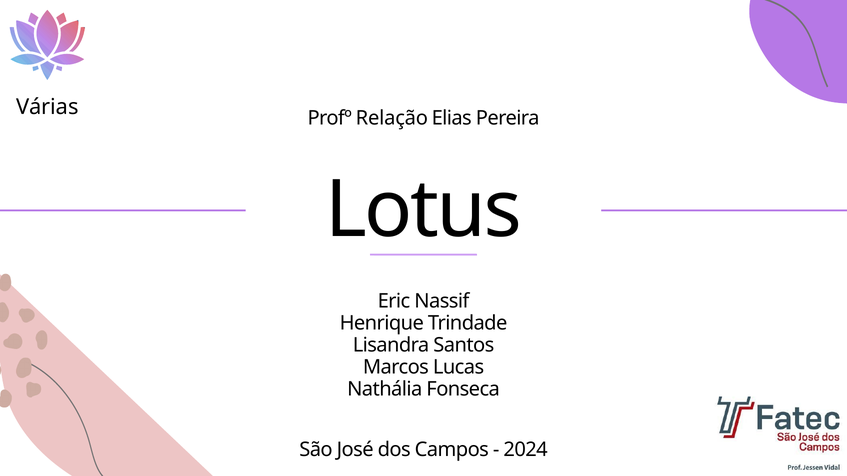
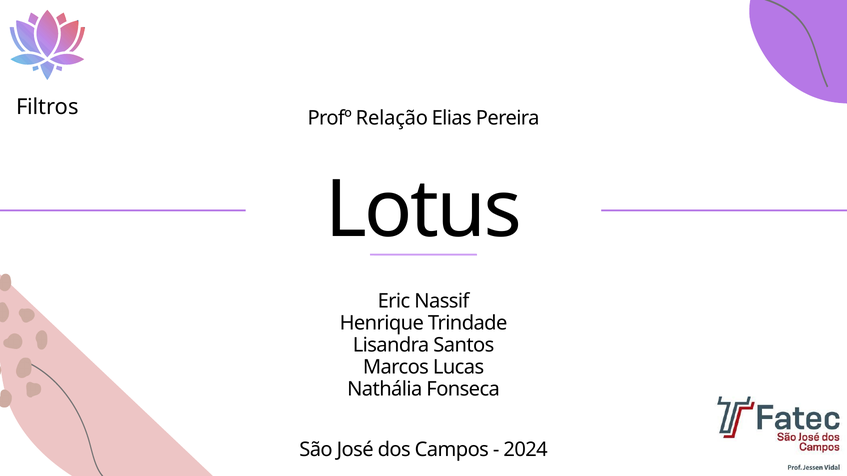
Várias: Várias -> Filtros
